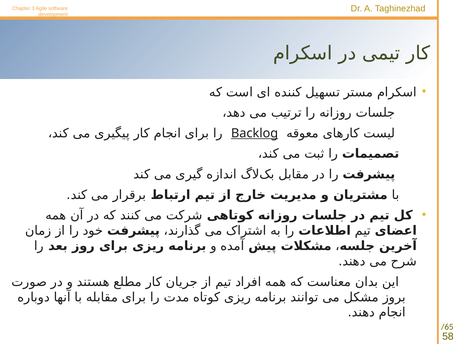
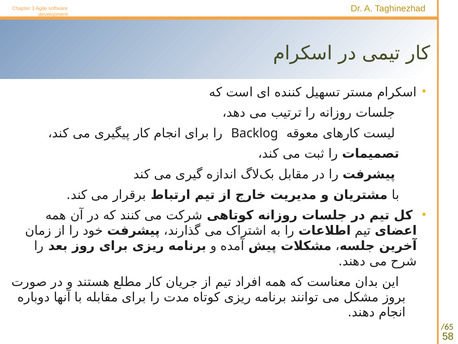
Backlog underline: present -> none
